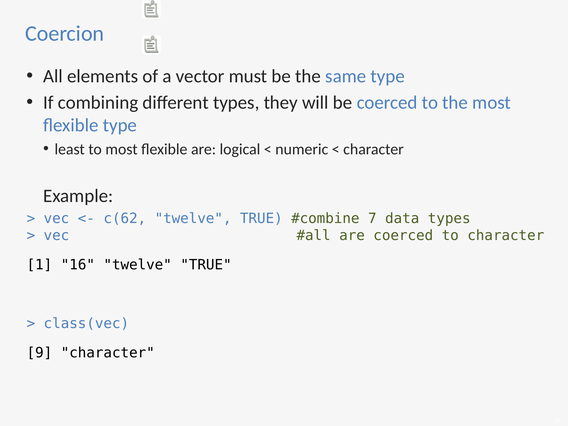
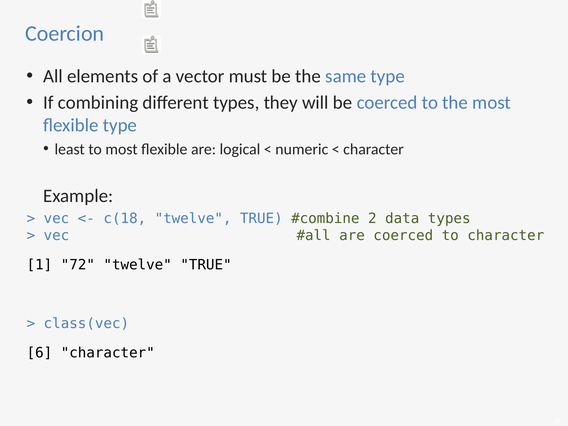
c(62: c(62 -> c(18
7: 7 -> 2
16: 16 -> 72
9: 9 -> 6
